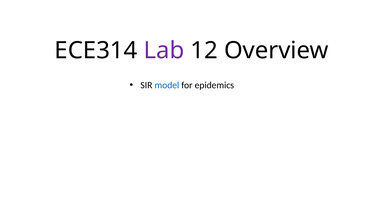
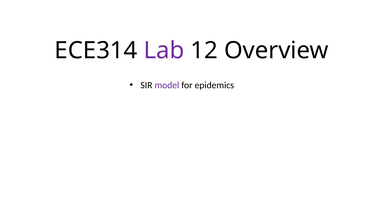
model colour: blue -> purple
